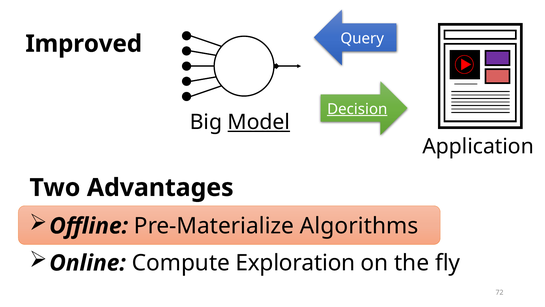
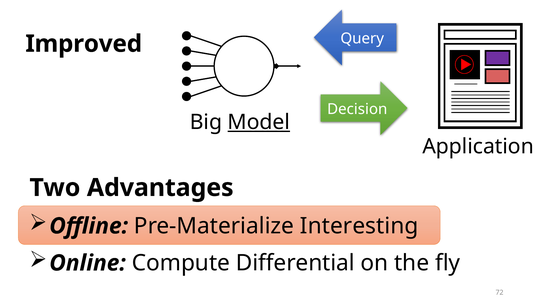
Decision underline: present -> none
Algorithms: Algorithms -> Interesting
Exploration: Exploration -> Differential
